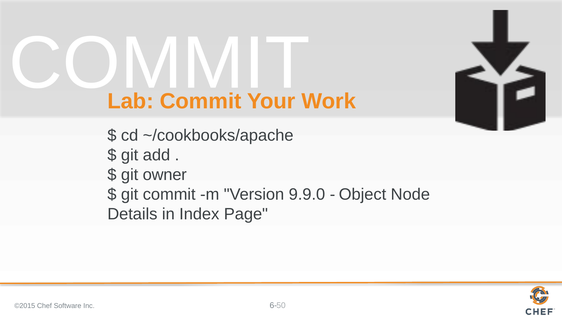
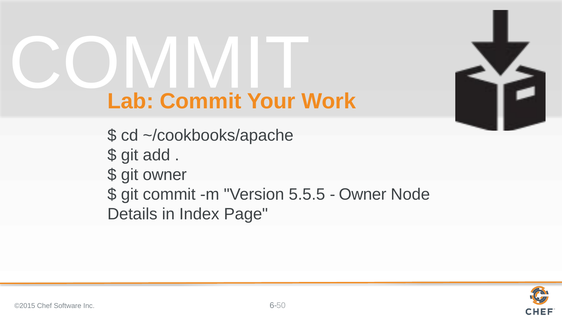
9.9.0: 9.9.0 -> 5.5.5
Object at (363, 194): Object -> Owner
